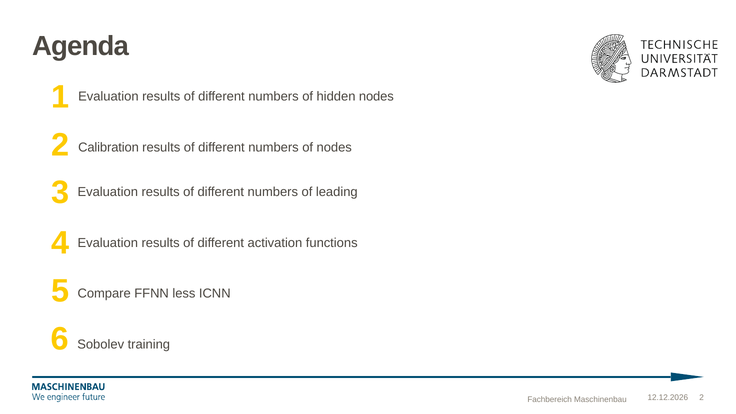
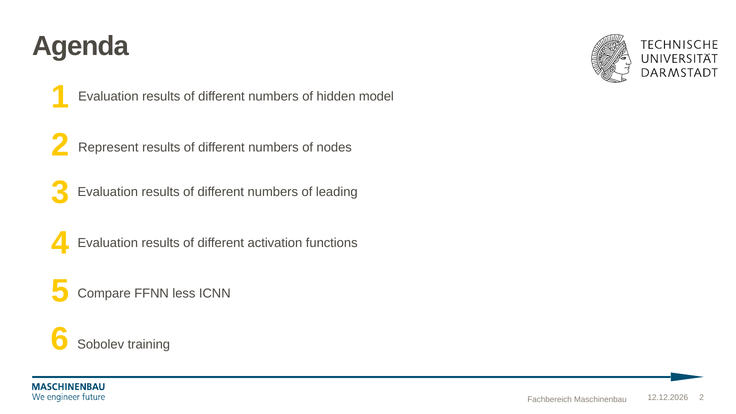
hidden nodes: nodes -> model
Calibration: Calibration -> Represent
